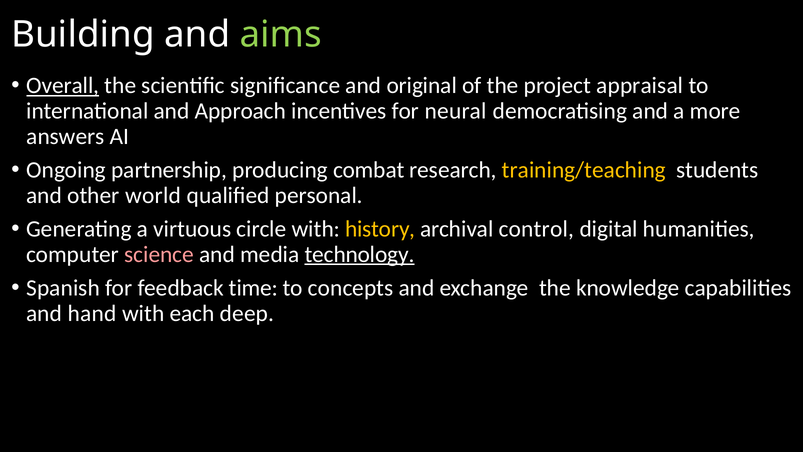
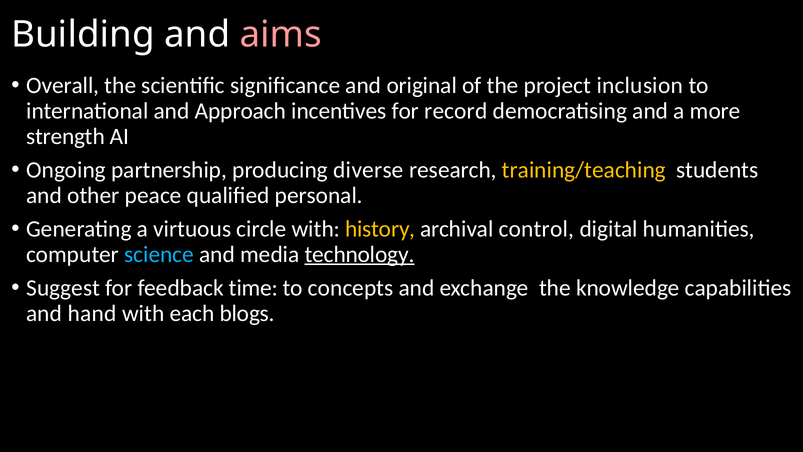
aims colour: light green -> pink
Overall underline: present -> none
appraisal: appraisal -> inclusion
neural: neural -> record
answers: answers -> strength
combat: combat -> diverse
world: world -> peace
science colour: pink -> light blue
Spanish: Spanish -> Suggest
deep: deep -> blogs
